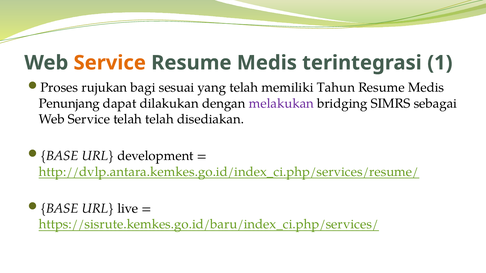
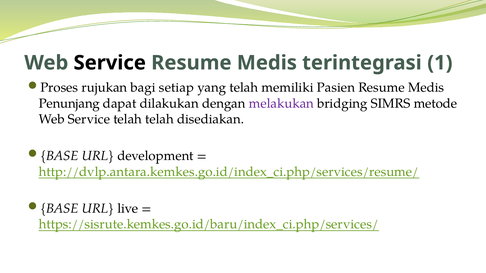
Service at (110, 63) colour: orange -> black
sesuai: sesuai -> setiap
Tahun: Tahun -> Pasien
sebagai: sebagai -> metode
